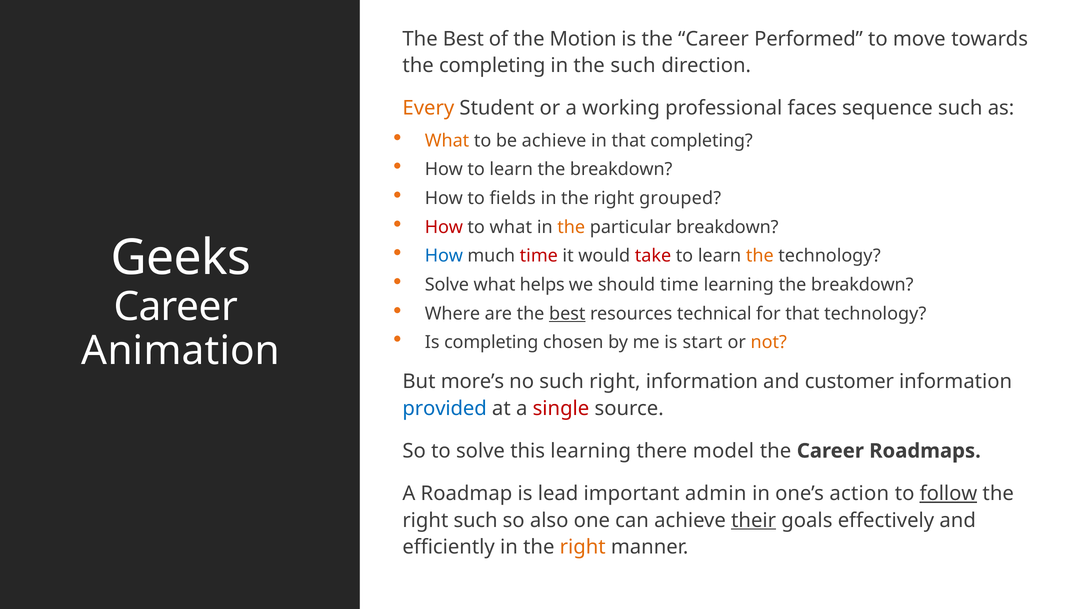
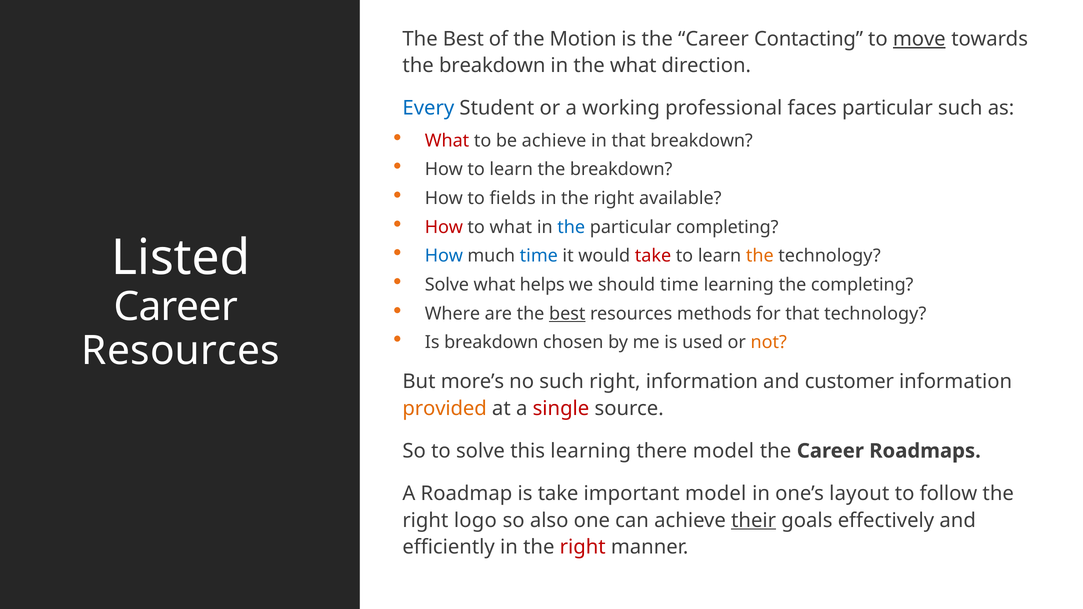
Performed: Performed -> Contacting
move underline: none -> present
completing at (492, 66): completing -> breakdown
the such: such -> what
Every colour: orange -> blue
faces sequence: sequence -> particular
What at (447, 141) colour: orange -> red
that completing: completing -> breakdown
grouped: grouped -> available
the at (571, 227) colour: orange -> blue
particular breakdown: breakdown -> completing
Geeks: Geeks -> Listed
time at (539, 256) colour: red -> blue
learning the breakdown: breakdown -> completing
technical: technical -> methods
Is completing: completing -> breakdown
start: start -> used
Animation at (181, 351): Animation -> Resources
provided colour: blue -> orange
is lead: lead -> take
important admin: admin -> model
action: action -> layout
follow underline: present -> none
right such: such -> logo
right at (583, 547) colour: orange -> red
